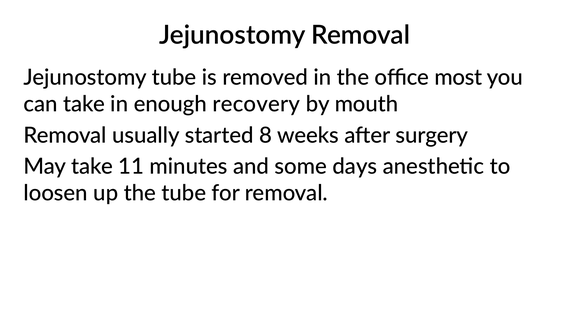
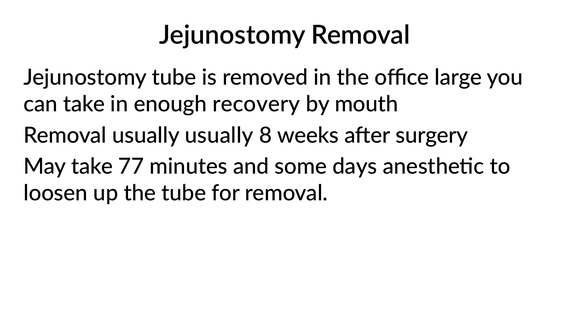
most: most -> large
usually started: started -> usually
11: 11 -> 77
